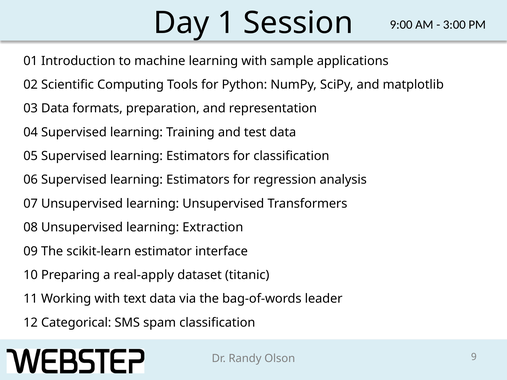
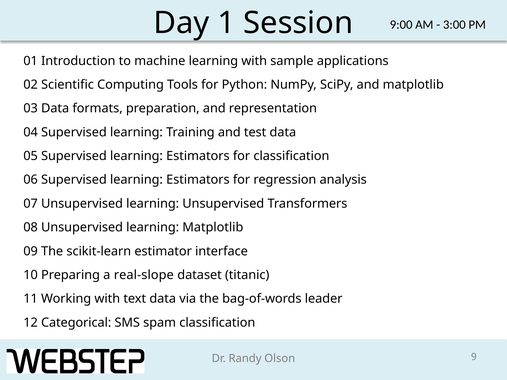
learning Extraction: Extraction -> Matplotlib
real-apply: real-apply -> real-slope
